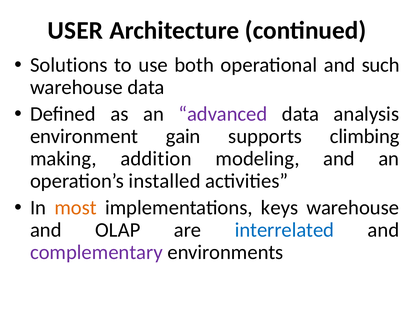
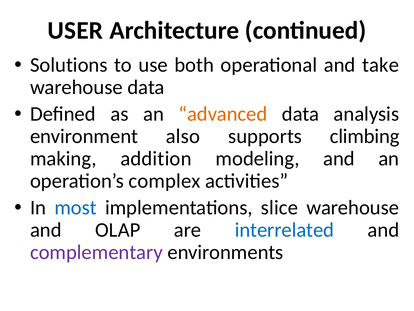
such: such -> take
advanced colour: purple -> orange
gain: gain -> also
installed: installed -> complex
most colour: orange -> blue
keys: keys -> slice
